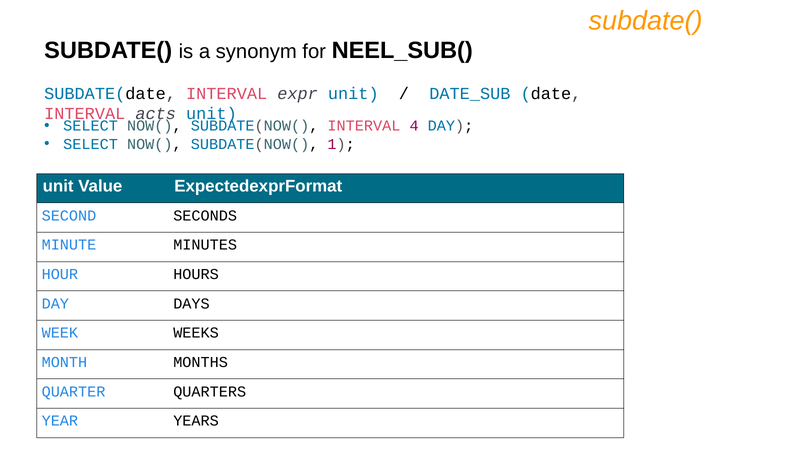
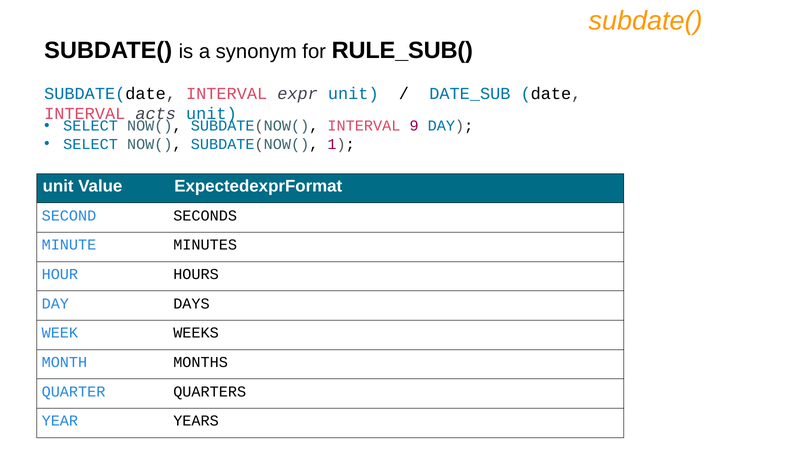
NEEL_SUB(: NEEL_SUB( -> RULE_SUB(
4: 4 -> 9
